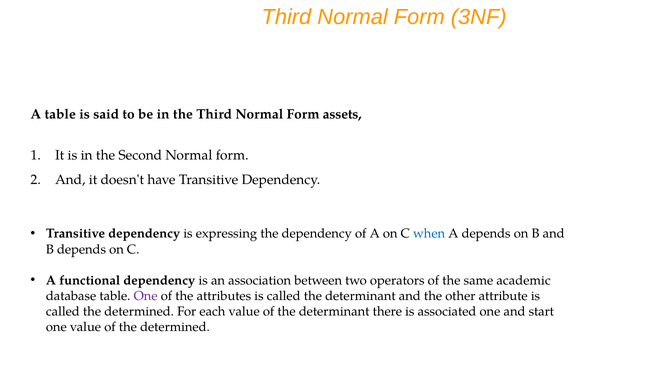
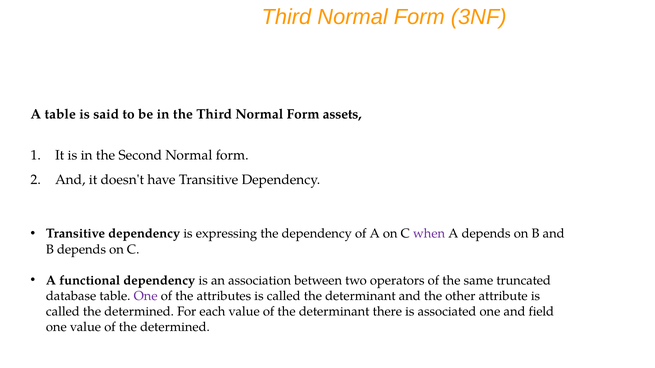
when colour: blue -> purple
academic: academic -> truncated
start: start -> field
